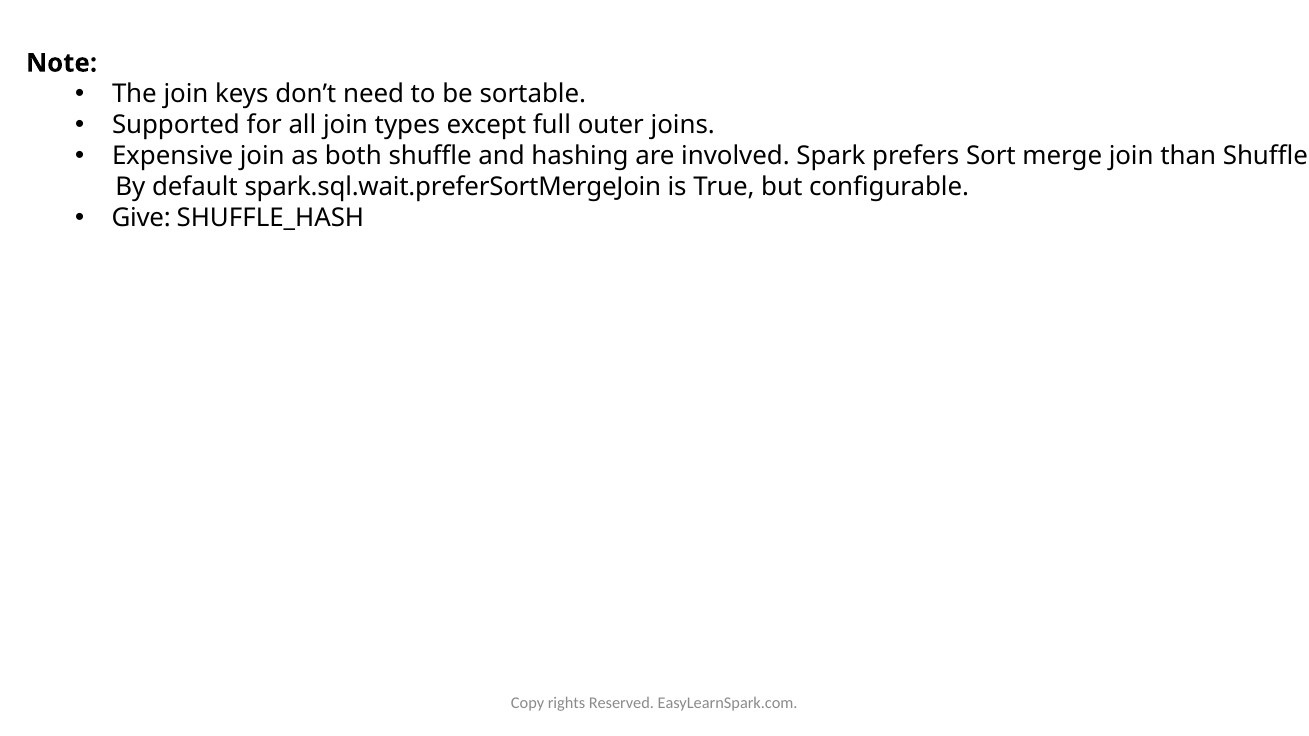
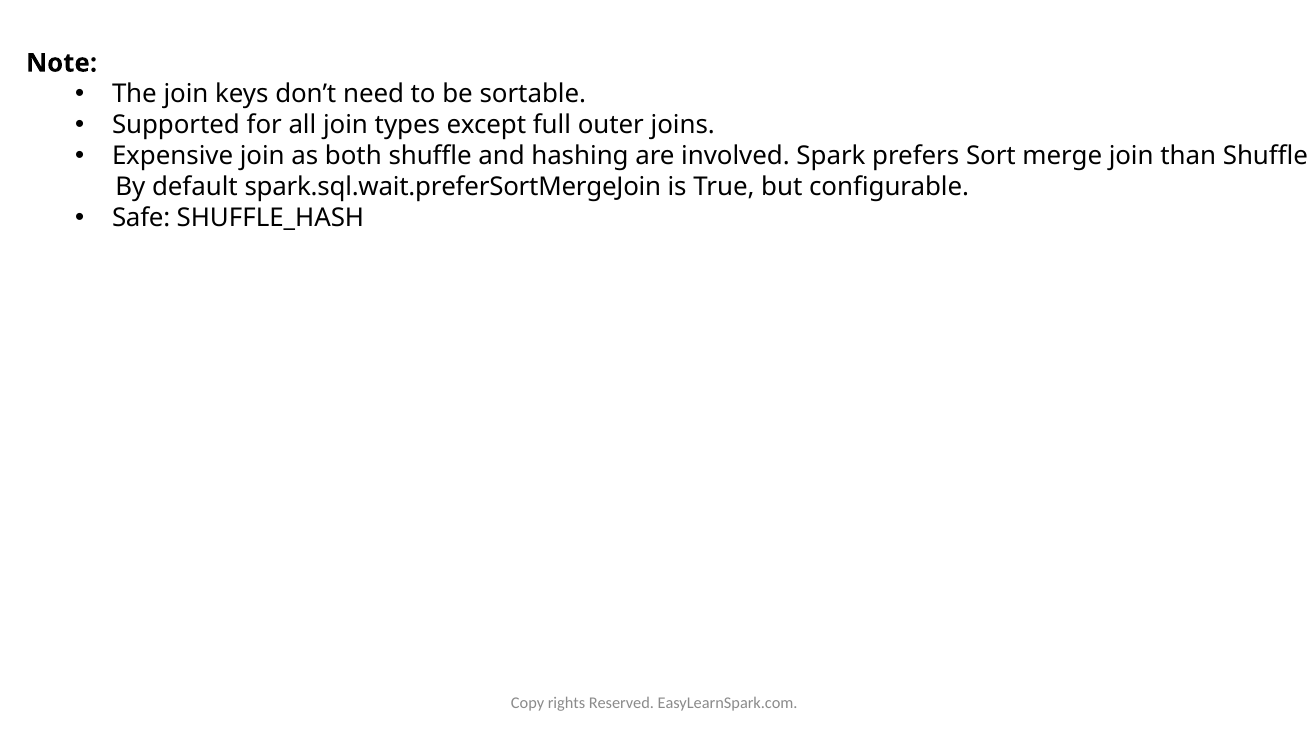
Give: Give -> Safe
